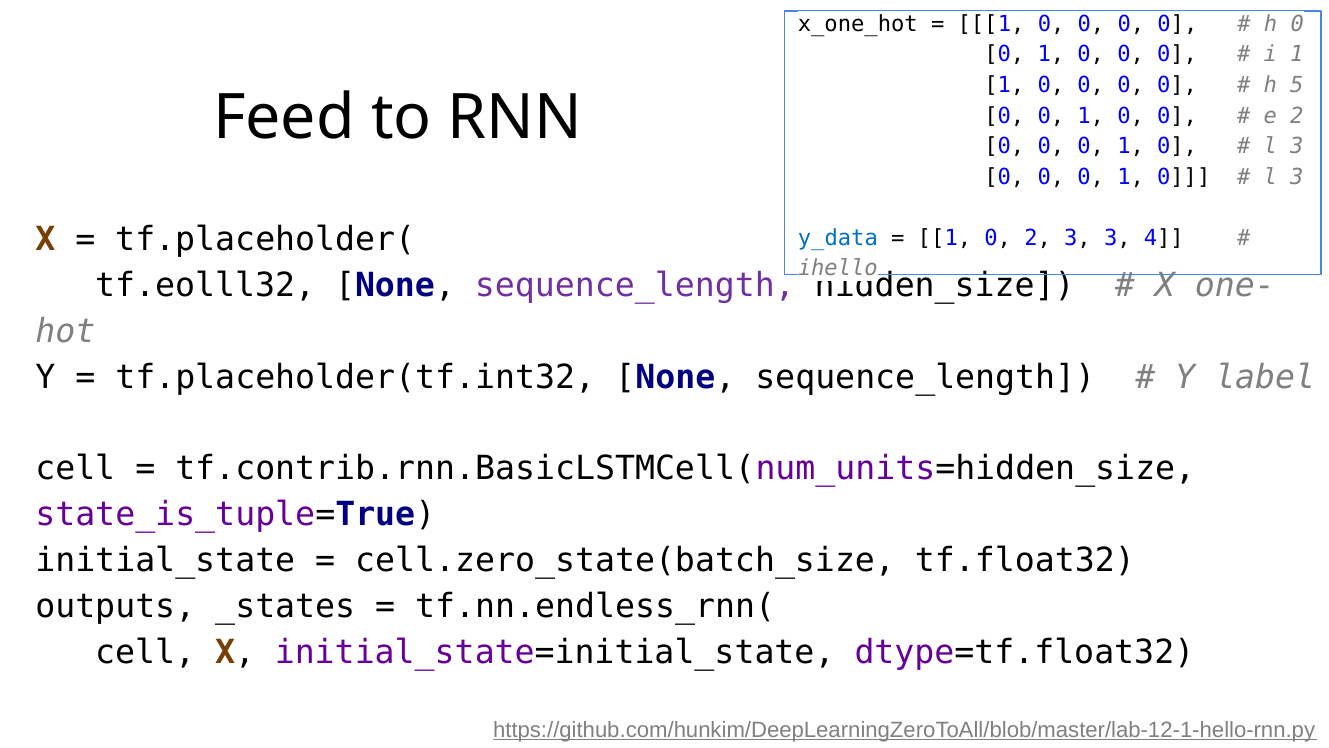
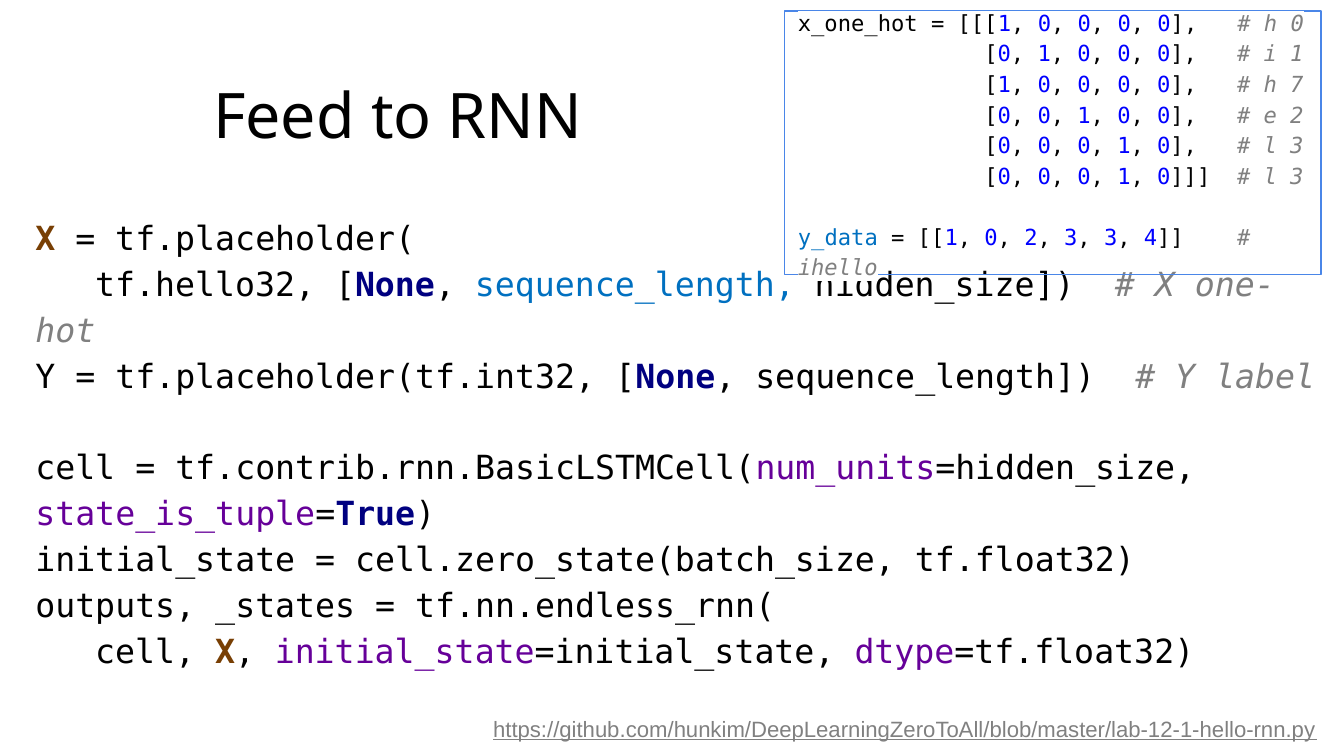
5: 5 -> 7
tf.eolll32: tf.eolll32 -> tf.hello32
sequence_length at (635, 285) colour: purple -> blue
